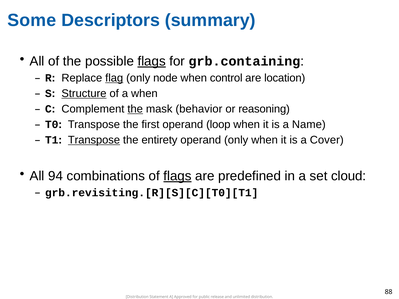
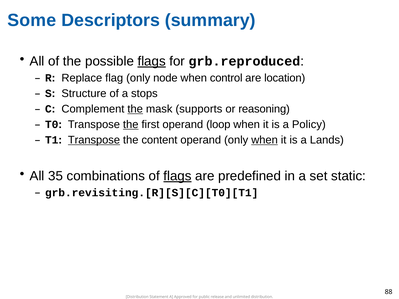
grb.containing: grb.containing -> grb.reproduced
flag underline: present -> none
Structure underline: present -> none
a when: when -> stops
behavior: behavior -> supports
the at (131, 125) underline: none -> present
Name: Name -> Policy
entirety: entirety -> content
when at (265, 140) underline: none -> present
Cover: Cover -> Lands
94: 94 -> 35
cloud: cloud -> static
